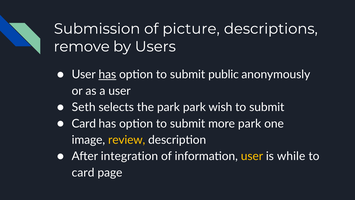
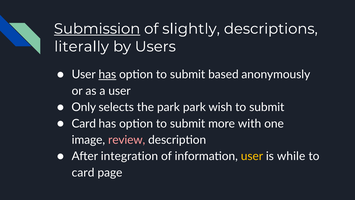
Submission underline: none -> present
picture: picture -> slightly
remove: remove -> literally
public: public -> based
Seth: Seth -> Only
more park: park -> with
review colour: yellow -> pink
